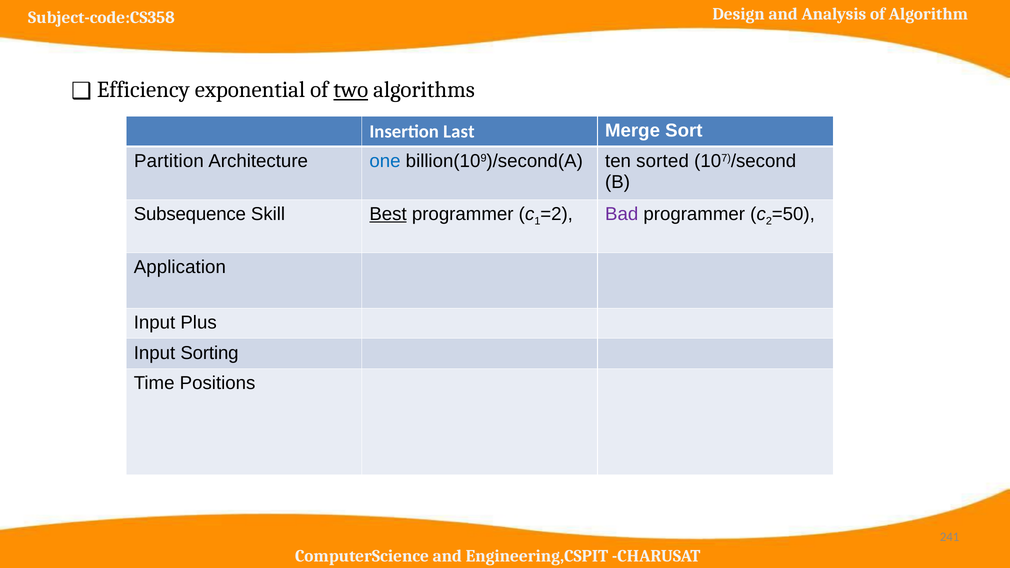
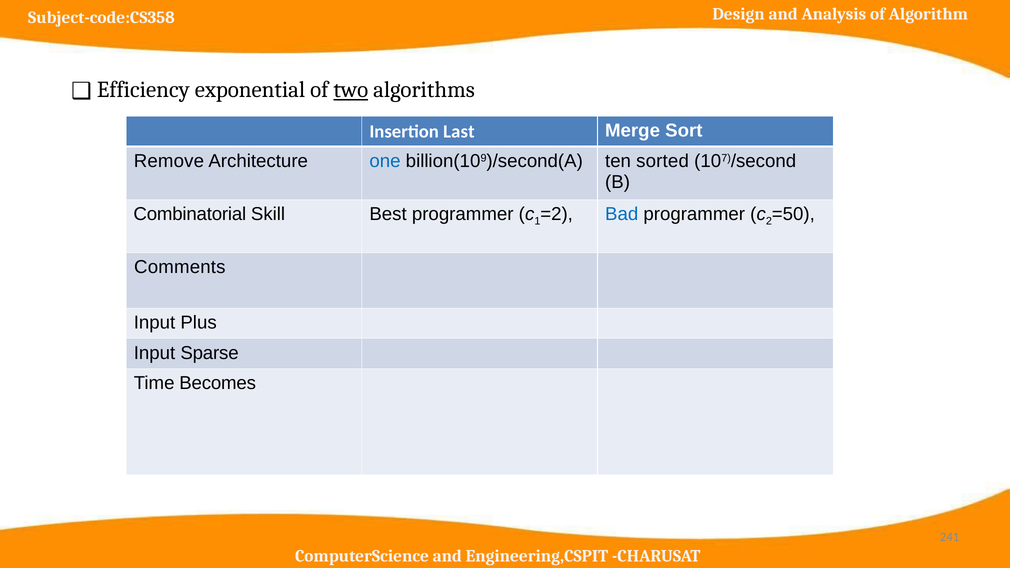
Partition: Partition -> Remove
Subsequence: Subsequence -> Combinatorial
Best underline: present -> none
Bad colour: purple -> blue
Application: Application -> Comments
Sorting: Sorting -> Sparse
Positions: Positions -> Becomes
